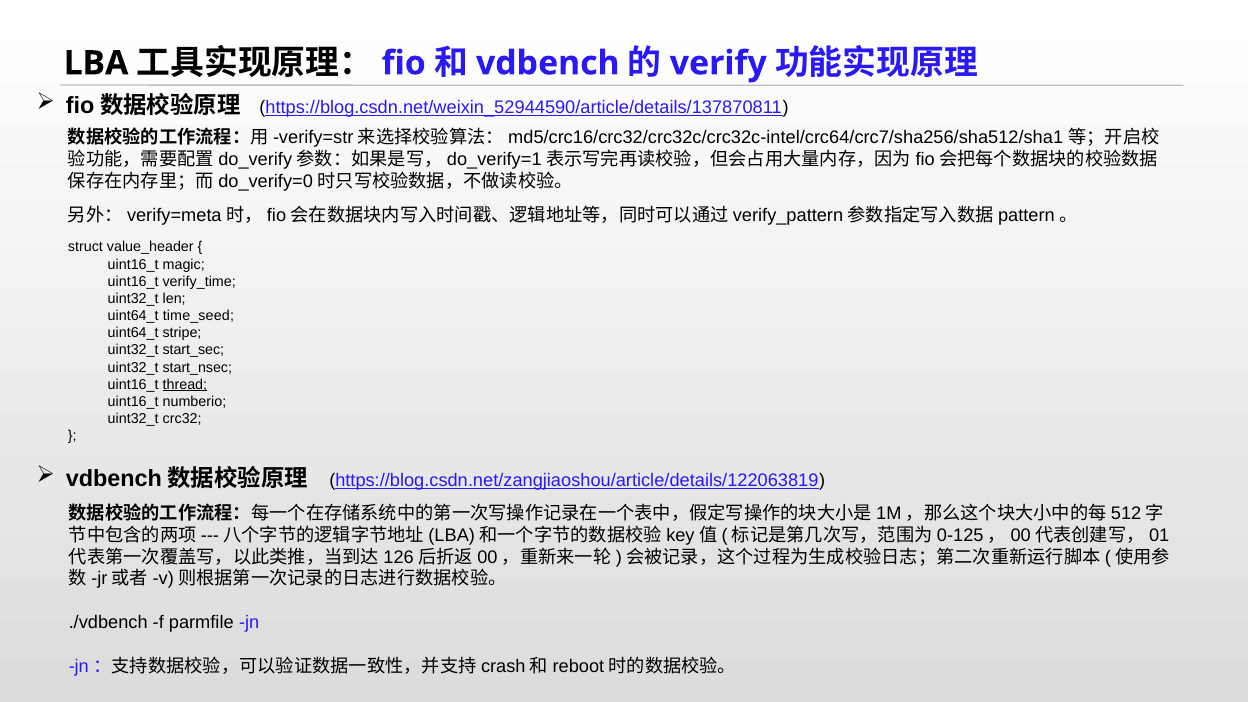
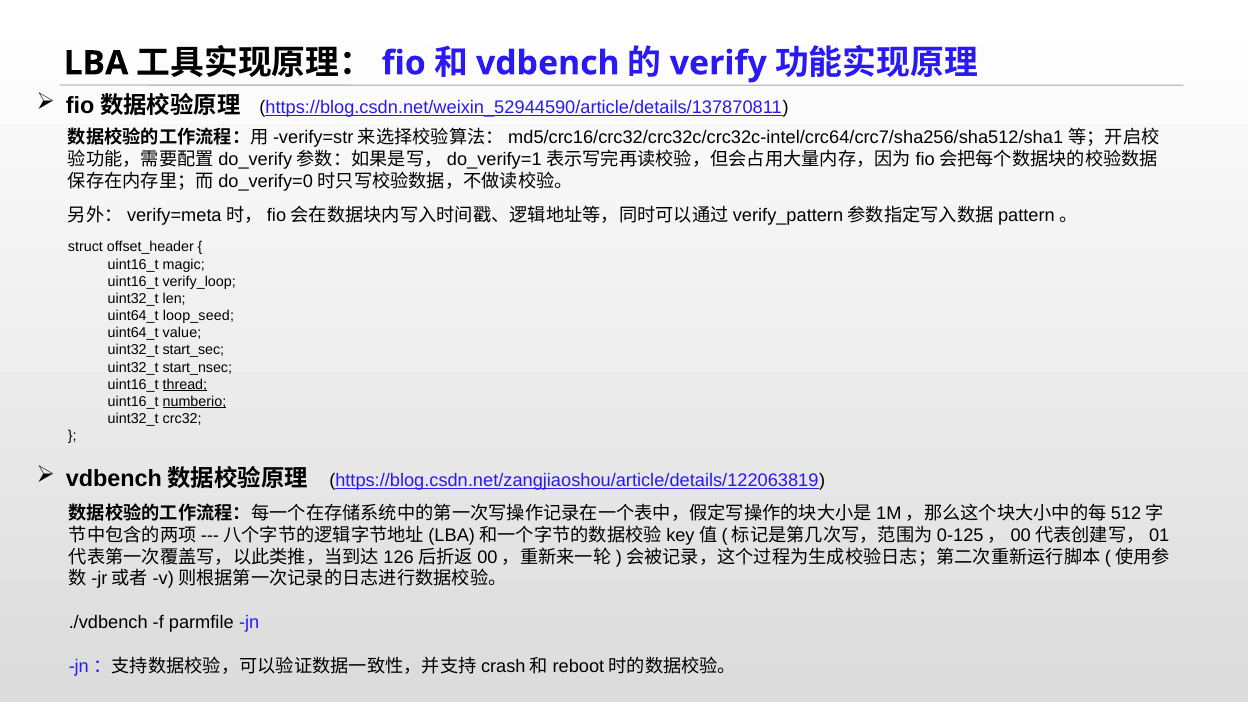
value_header: value_header -> offset_header
verify_time: verify_time -> verify_loop
time_seed: time_seed -> loop_seed
stripe: stripe -> value
numberio underline: none -> present
